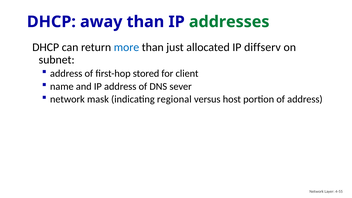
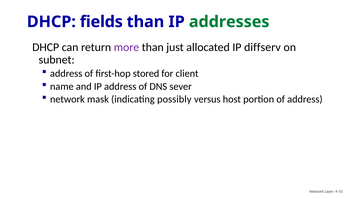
away: away -> fields
more colour: blue -> purple
regional: regional -> possibly
